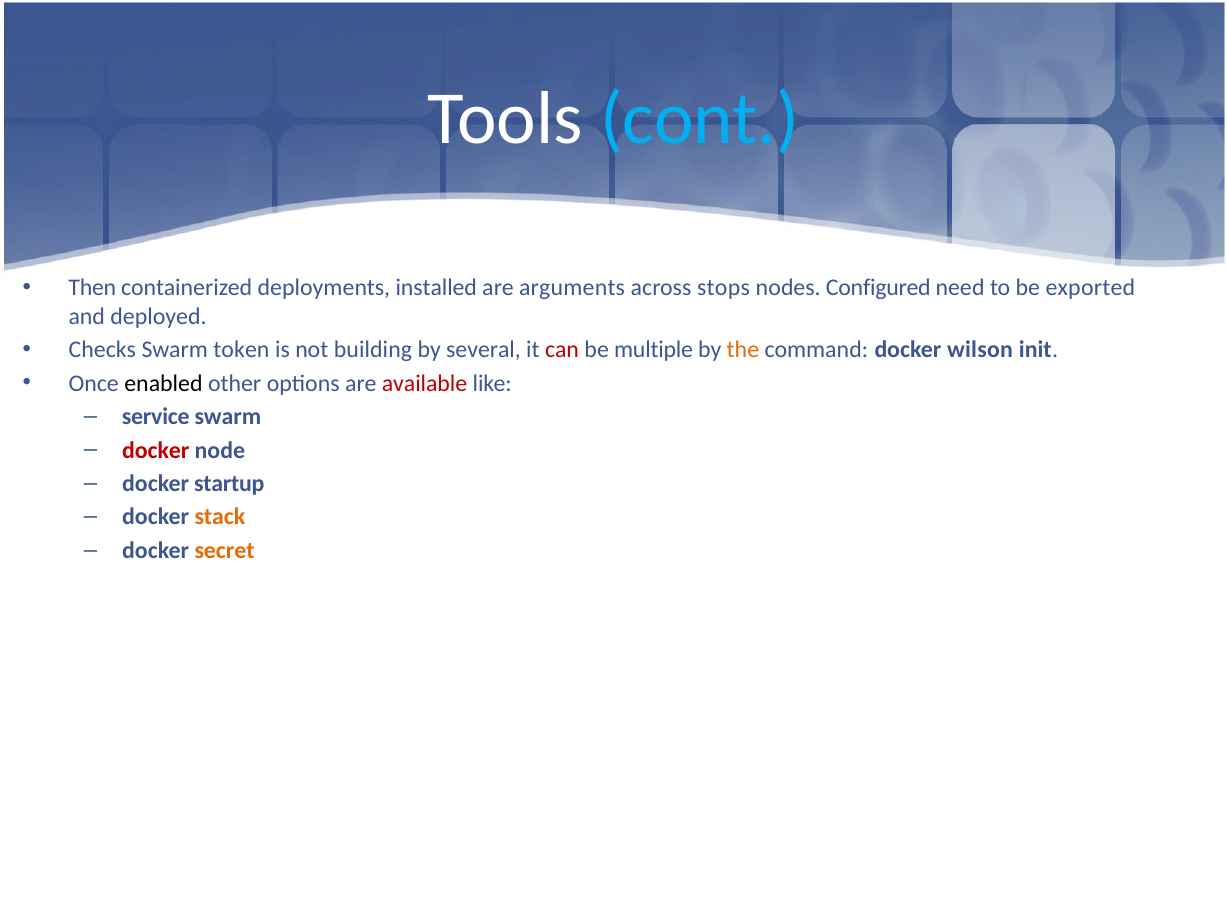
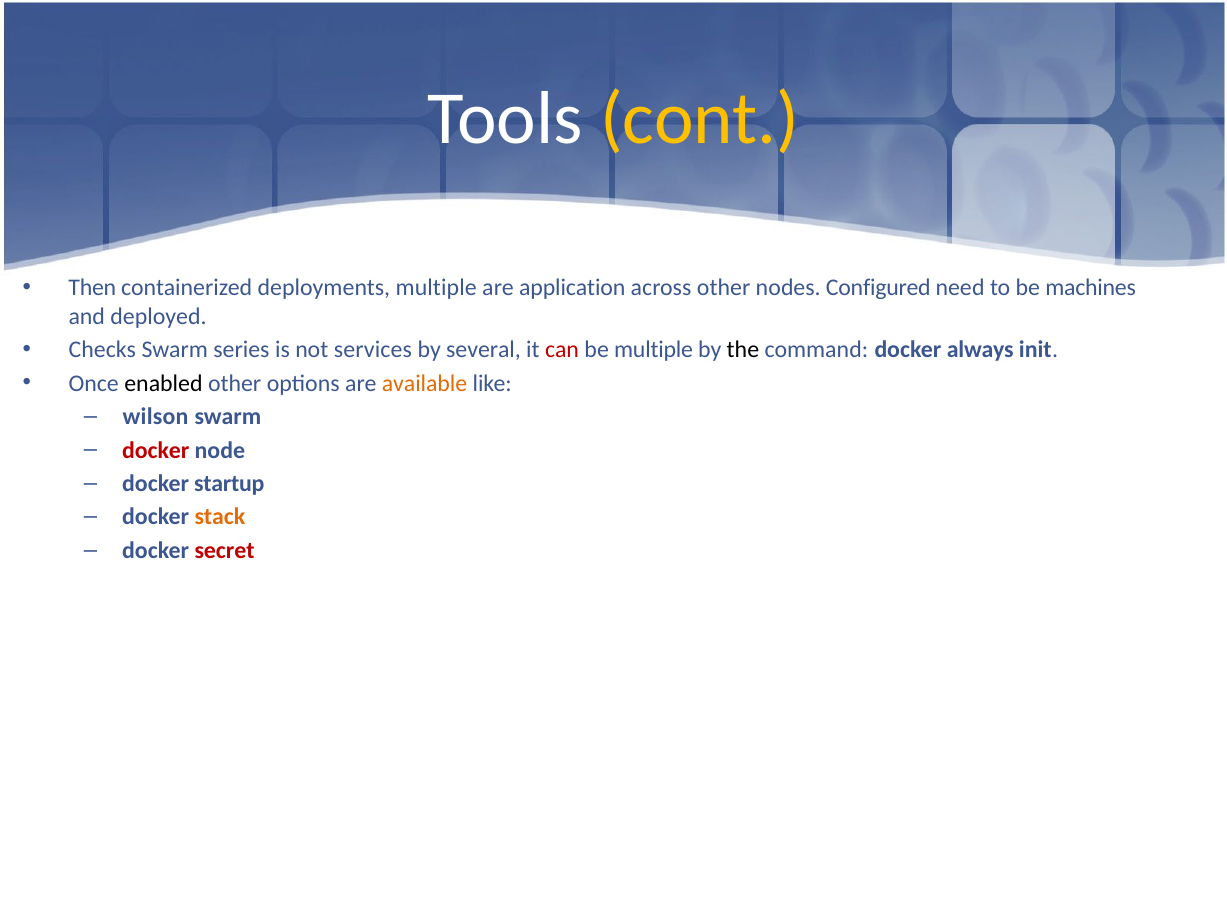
cont colour: light blue -> yellow
deployments installed: installed -> multiple
arguments: arguments -> application
across stops: stops -> other
exported: exported -> machines
token: token -> series
building: building -> services
the colour: orange -> black
wilson: wilson -> always
available colour: red -> orange
service: service -> wilson
secret colour: orange -> red
